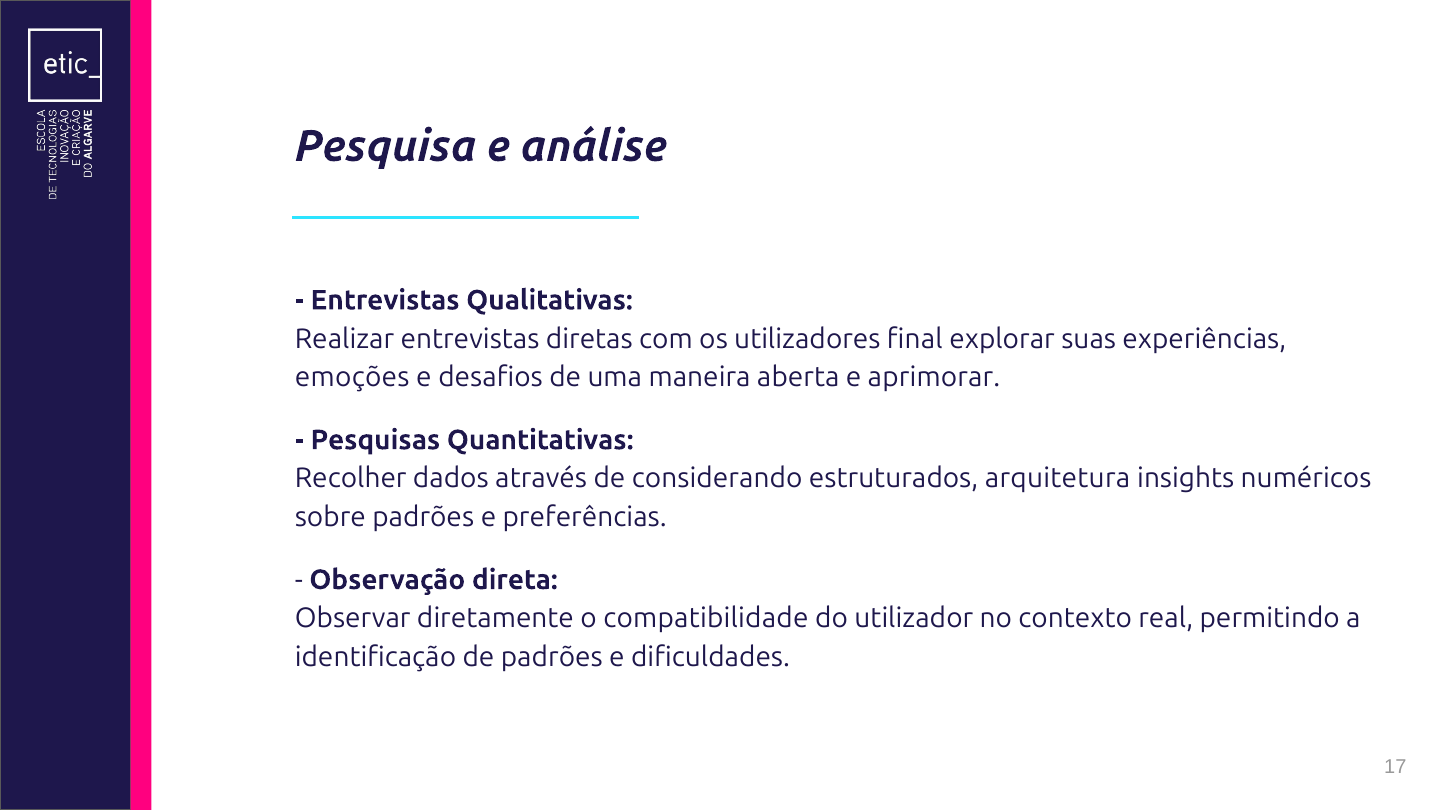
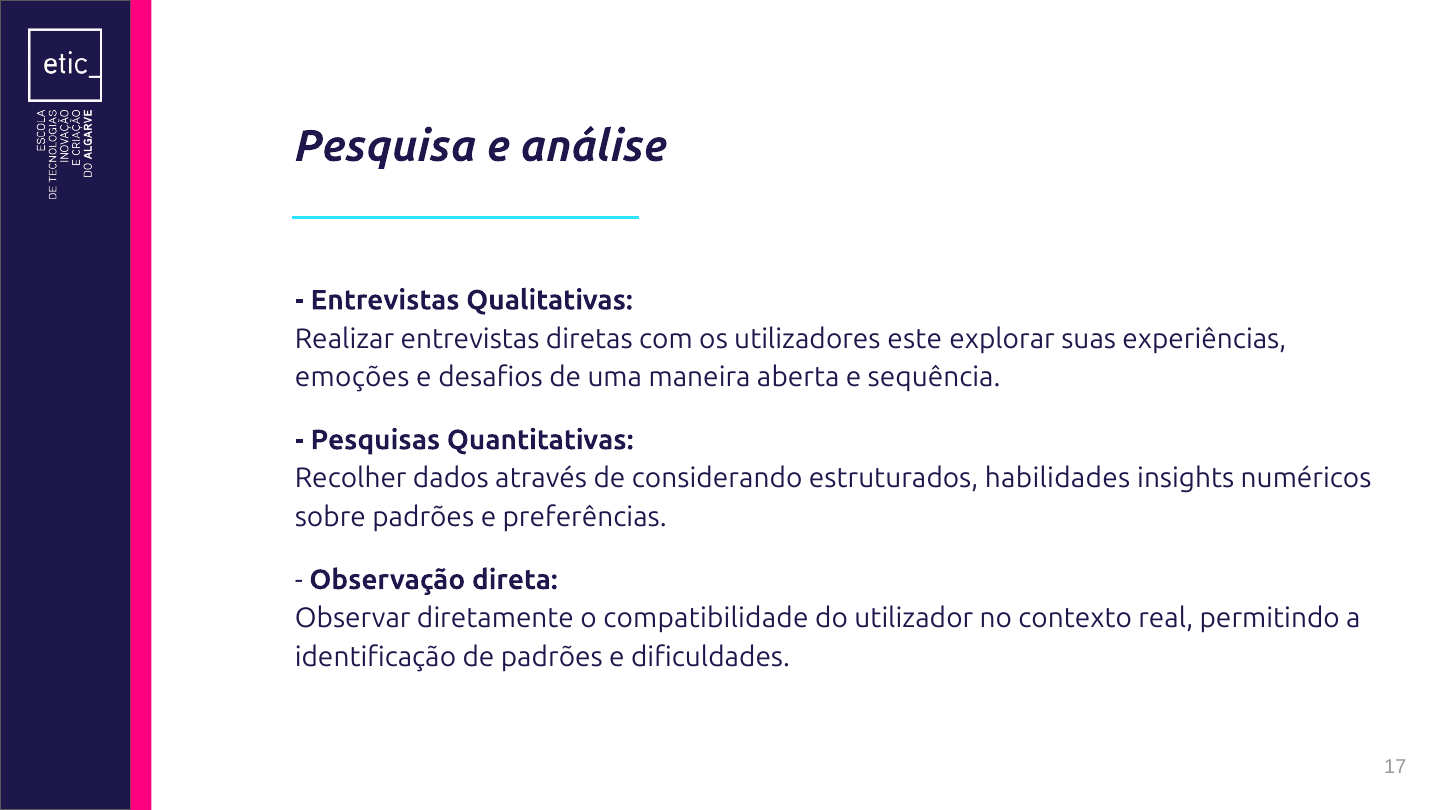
final: final -> este
aprimorar: aprimorar -> sequência
arquitetura: arquitetura -> habilidades
